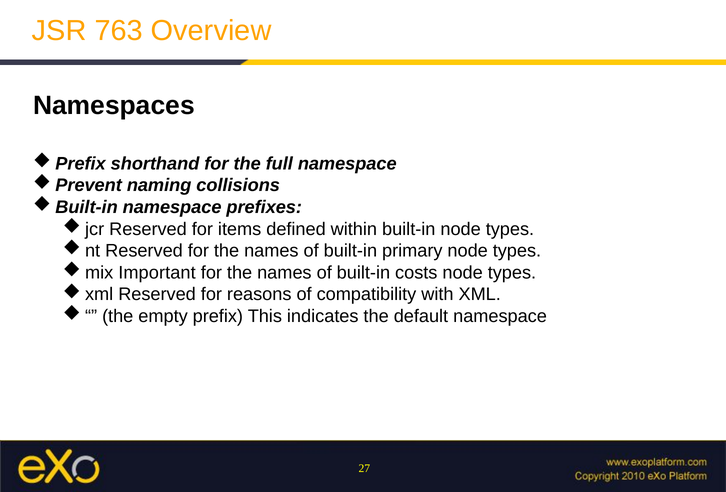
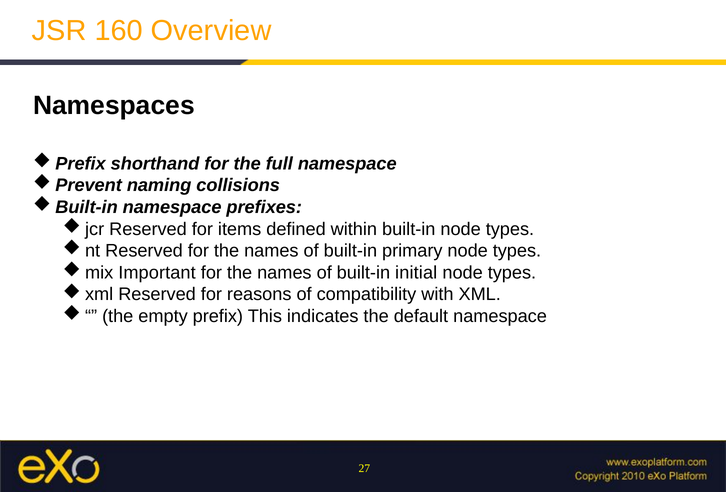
763: 763 -> 160
costs: costs -> initial
